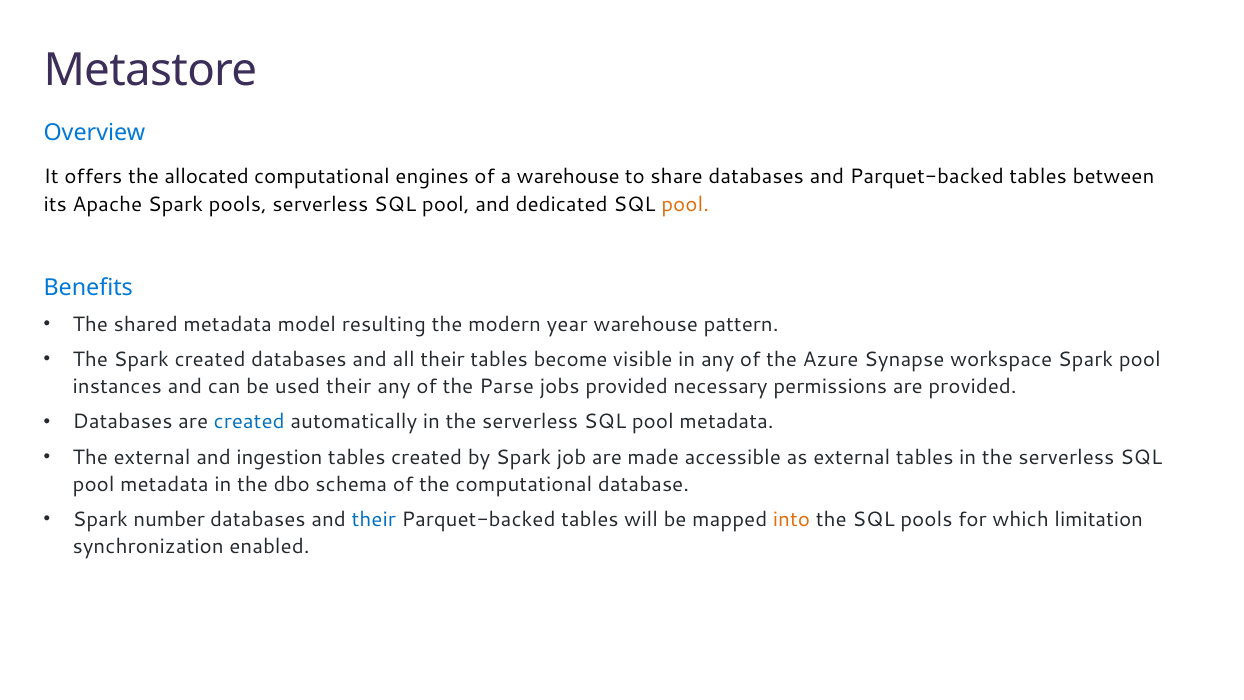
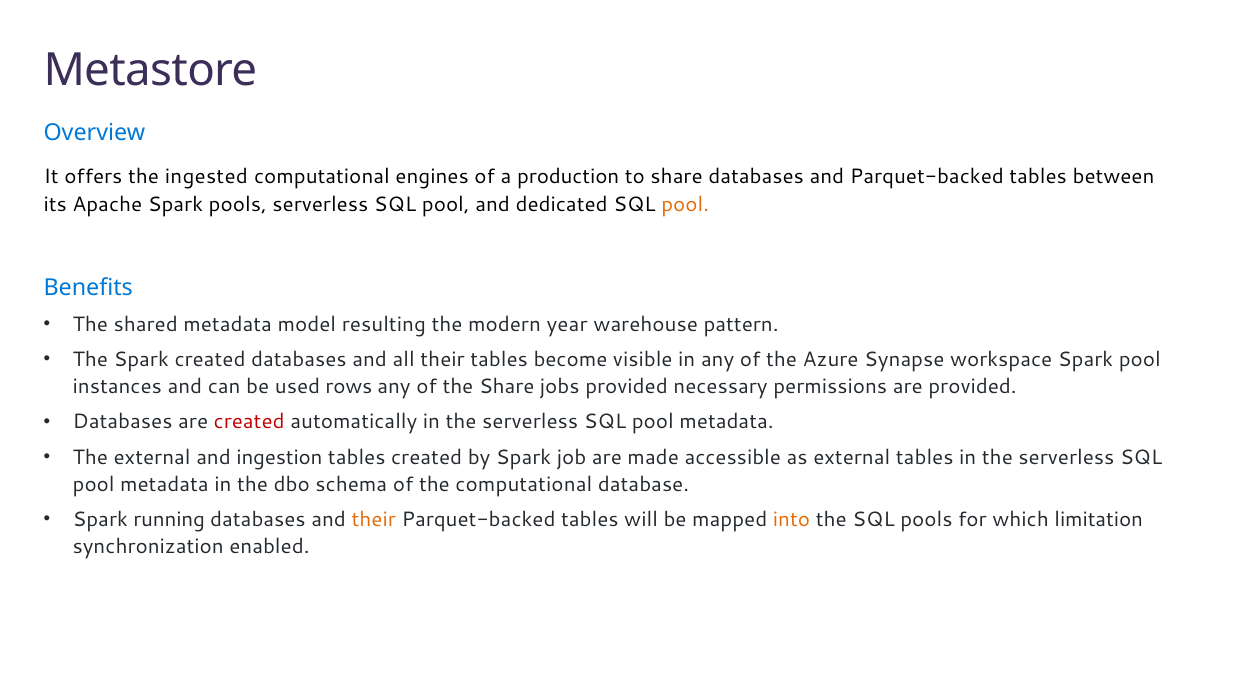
allocated: allocated -> ingested
a warehouse: warehouse -> production
used their: their -> rows
the Parse: Parse -> Share
created at (249, 422) colour: blue -> red
number: number -> running
their at (374, 519) colour: blue -> orange
